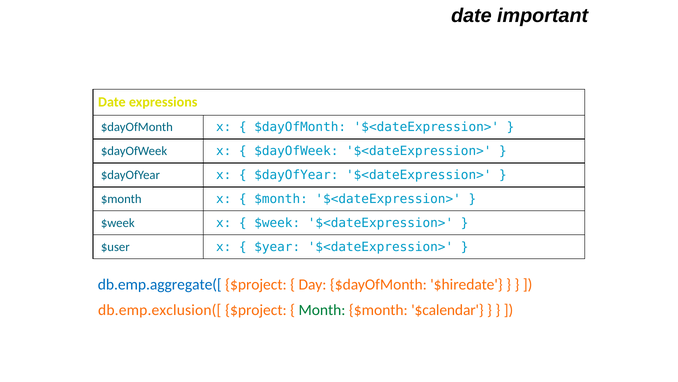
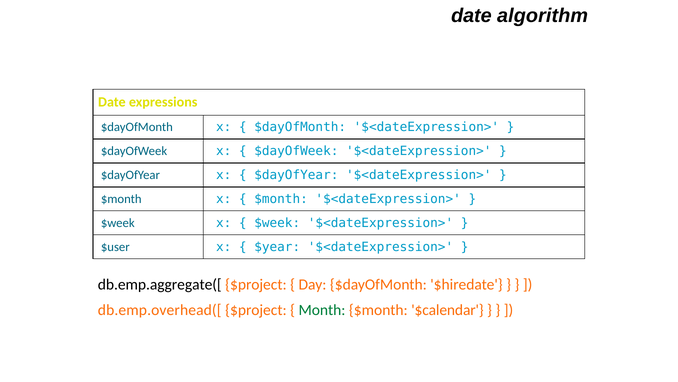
important: important -> algorithm
db.emp.aggregate([ colour: blue -> black
db.emp.exclusion([: db.emp.exclusion([ -> db.emp.overhead([
